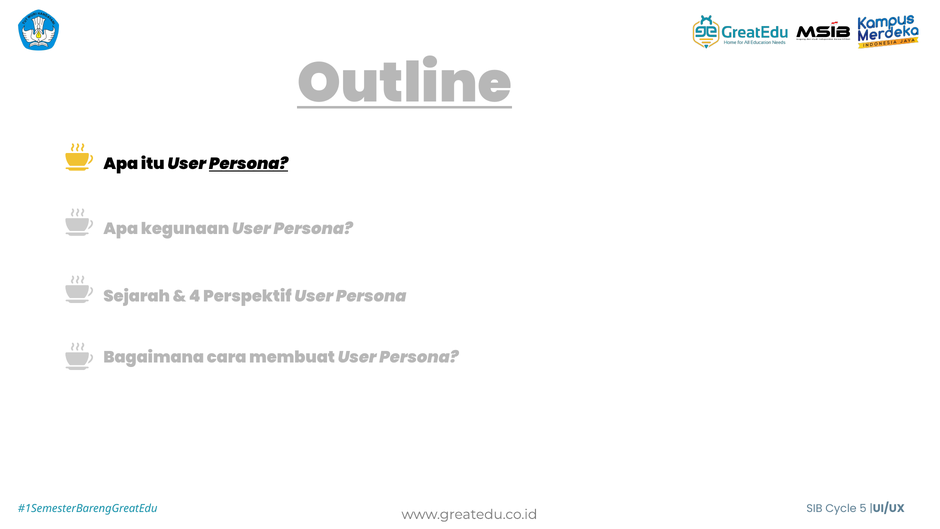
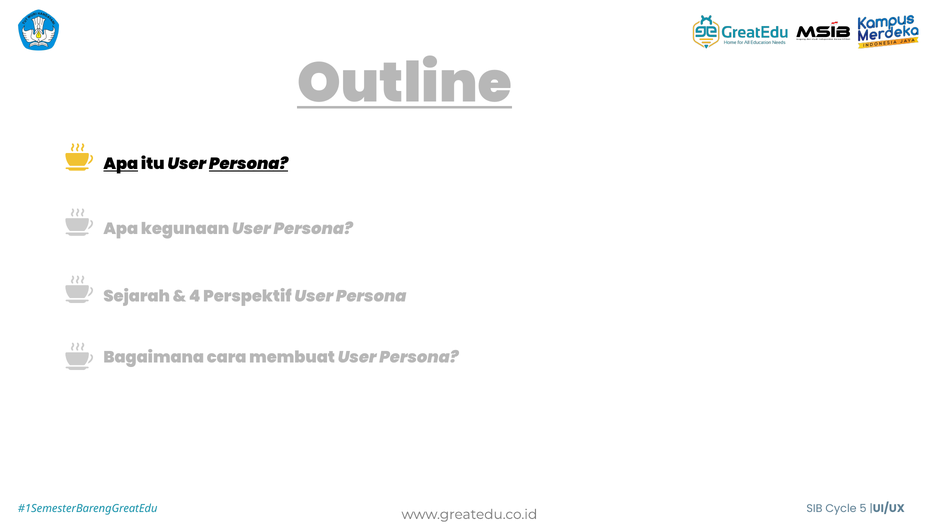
Apa at (121, 164) underline: none -> present
